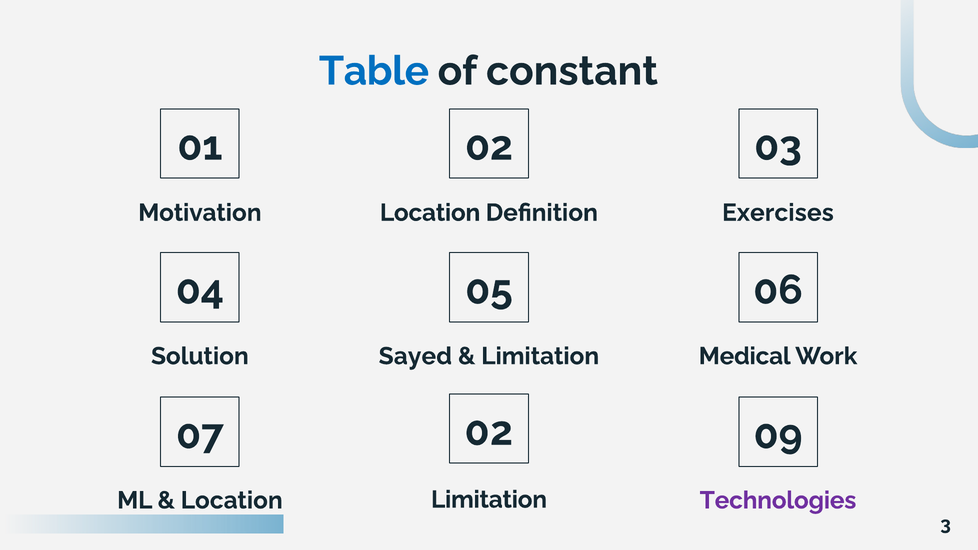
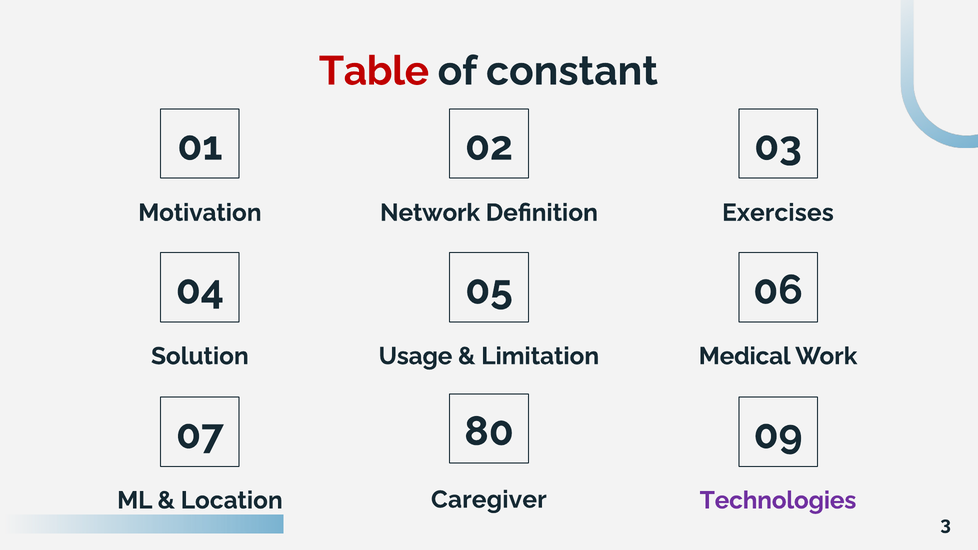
Table colour: blue -> red
Motivation Location: Location -> Network
Sayed: Sayed -> Usage
07 02: 02 -> 80
Location Limitation: Limitation -> Caregiver
